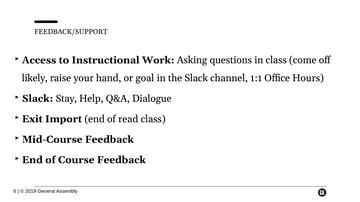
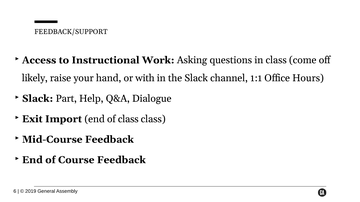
goal: goal -> with
Stay: Stay -> Part
of read: read -> class
